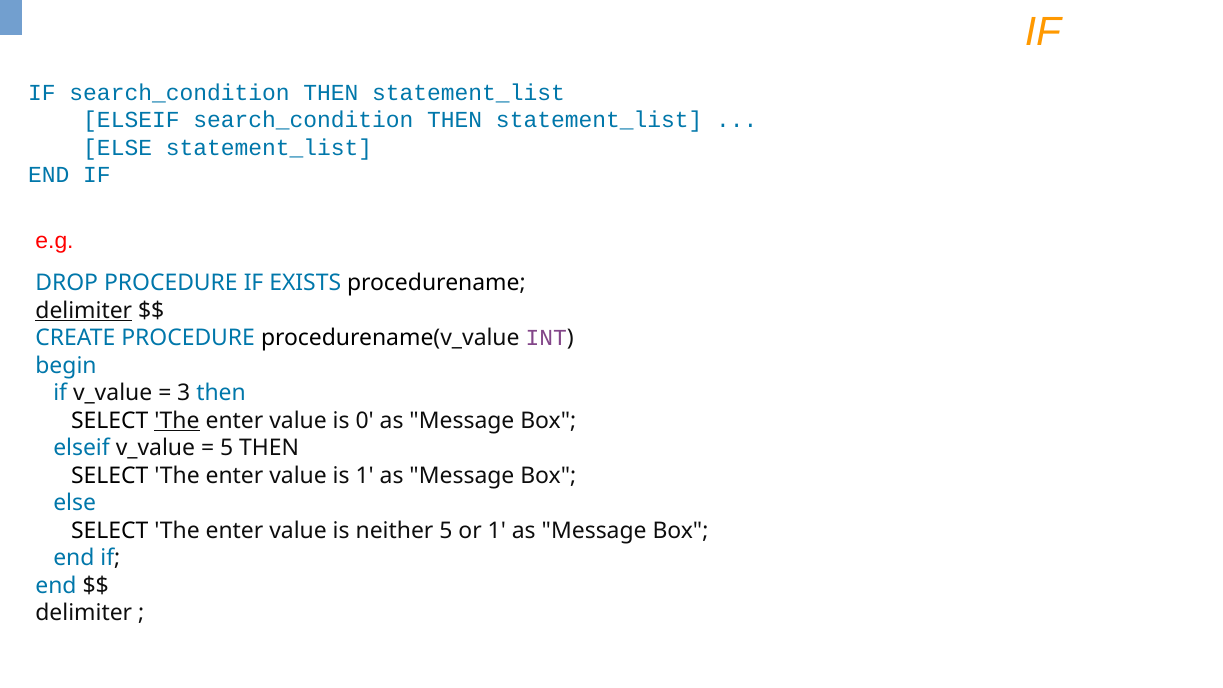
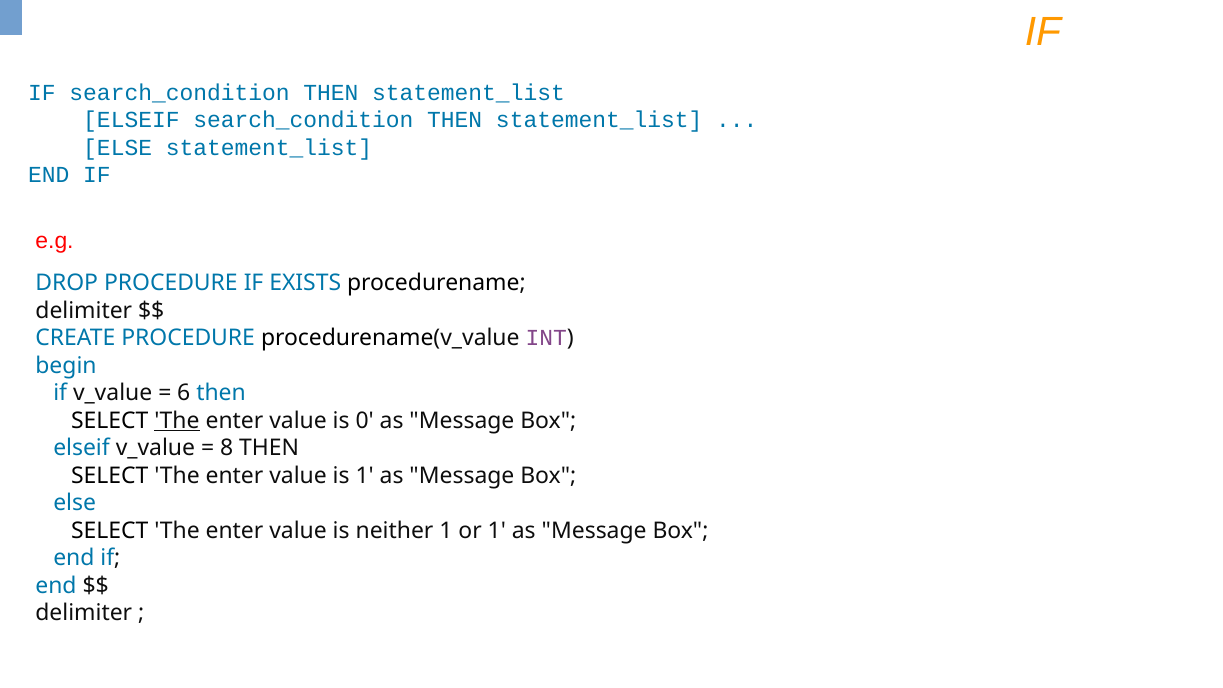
delimiter at (84, 310) underline: present -> none
3: 3 -> 6
5 at (227, 448): 5 -> 8
neither 5: 5 -> 1
